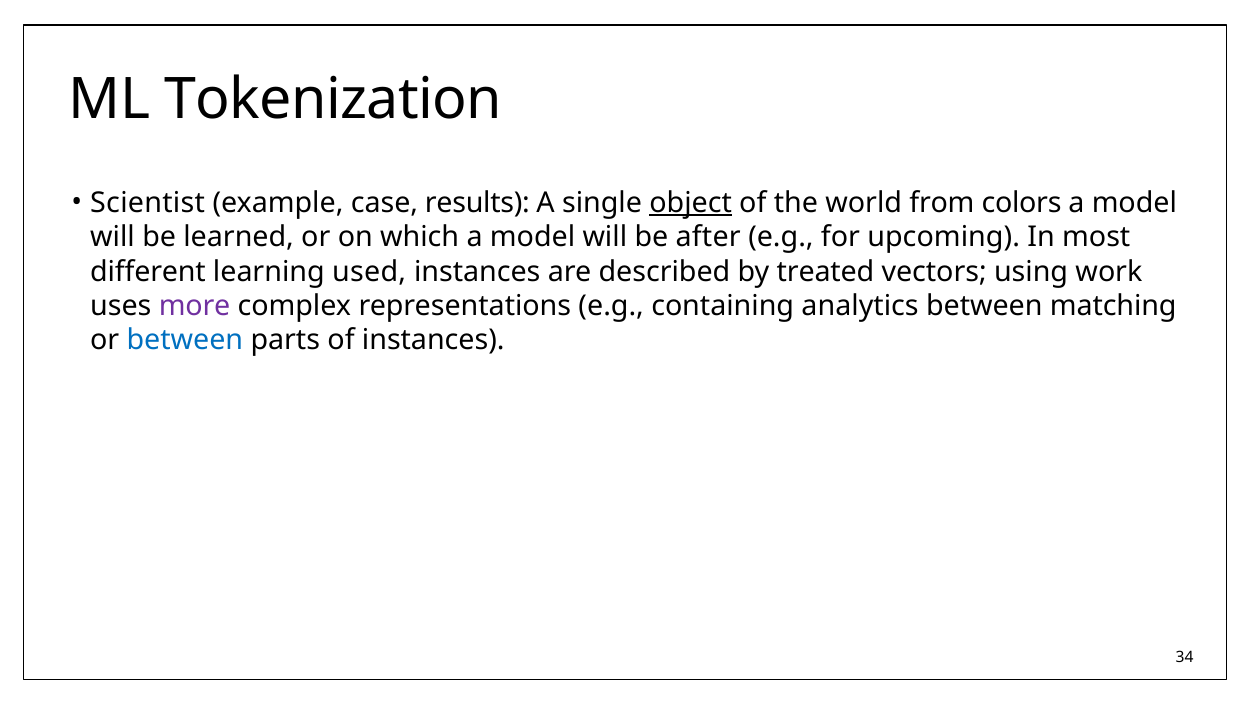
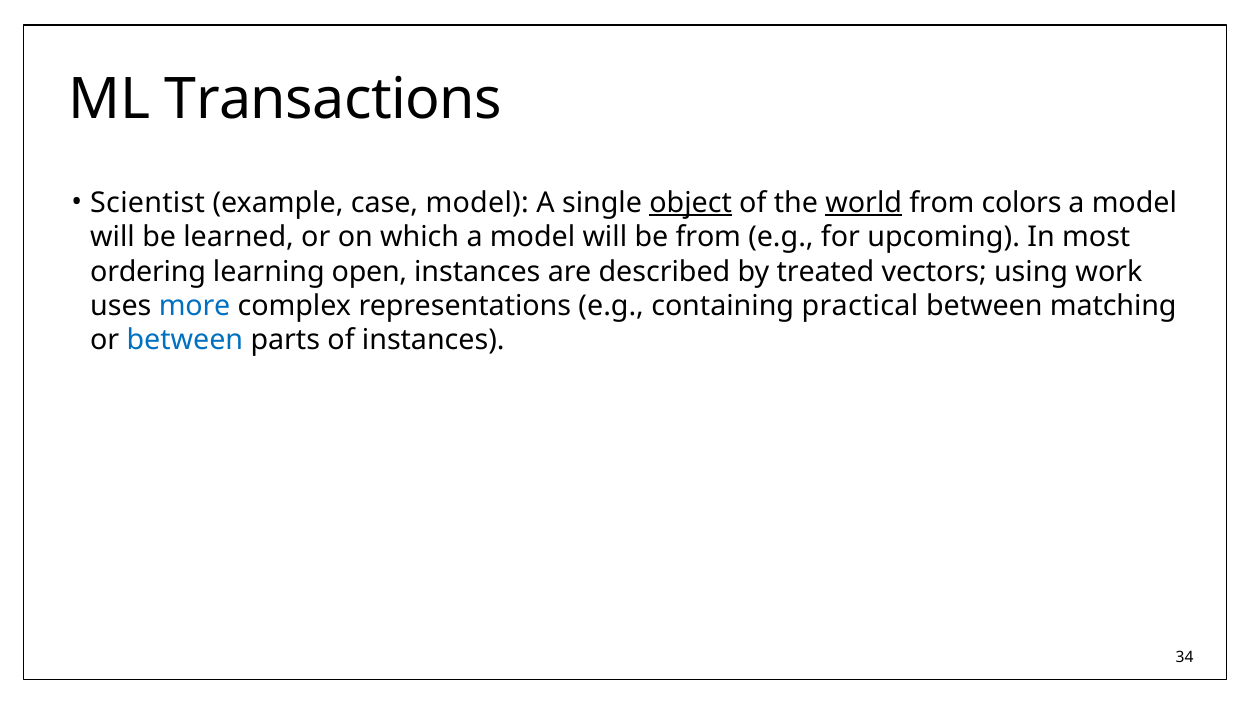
Tokenization: Tokenization -> Transactions
case results: results -> model
world underline: none -> present
be after: after -> from
different: different -> ordering
used: used -> open
more colour: purple -> blue
analytics: analytics -> practical
